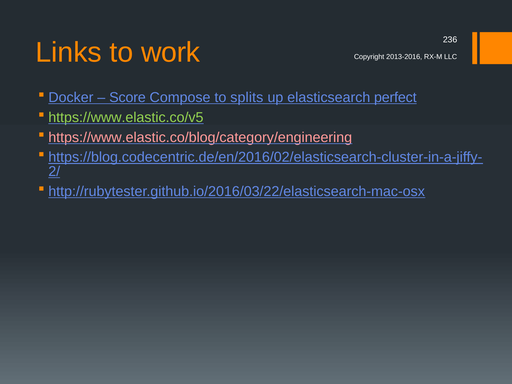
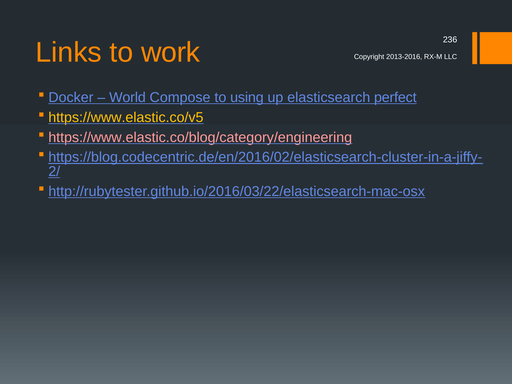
Score: Score -> World
splits: splits -> using
https://www.elastic.co/v5 colour: light green -> yellow
